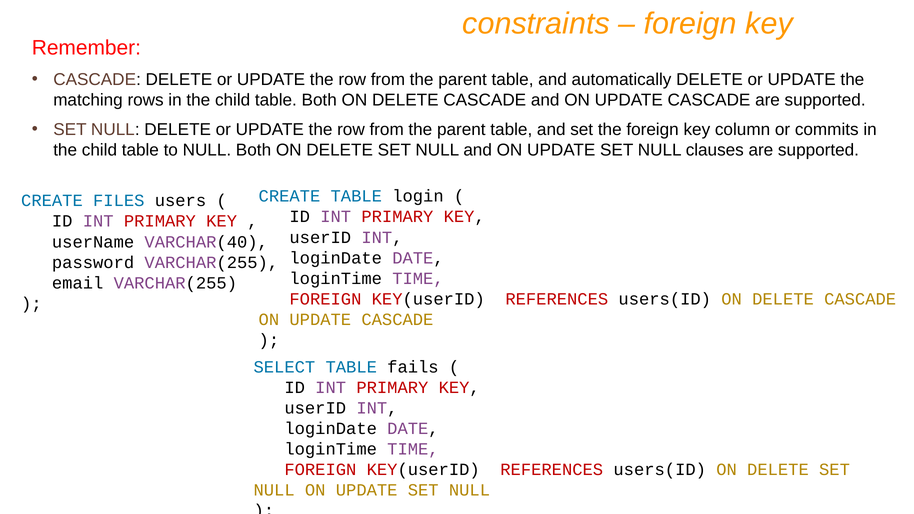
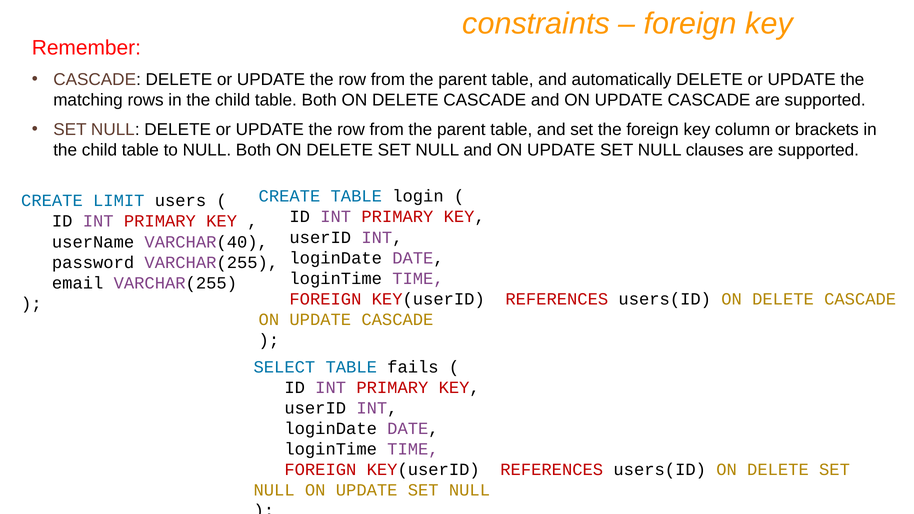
commits: commits -> brackets
FILES: FILES -> LIMIT
